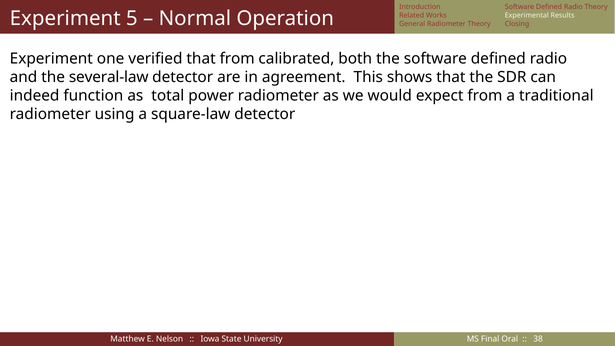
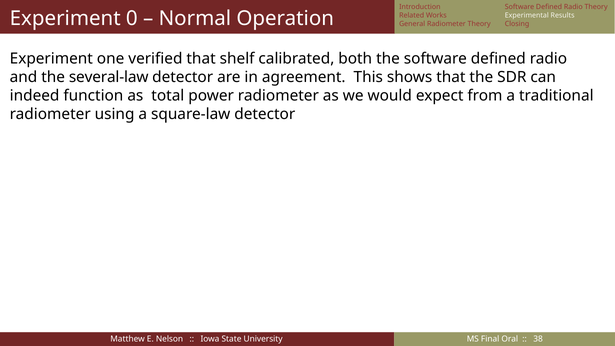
5: 5 -> 0
that from: from -> shelf
